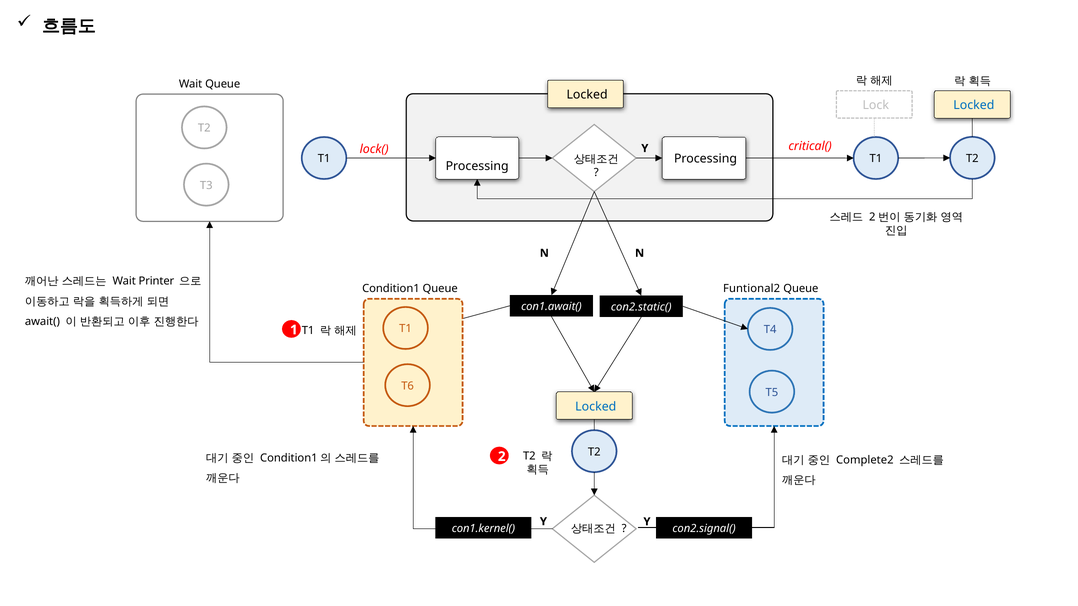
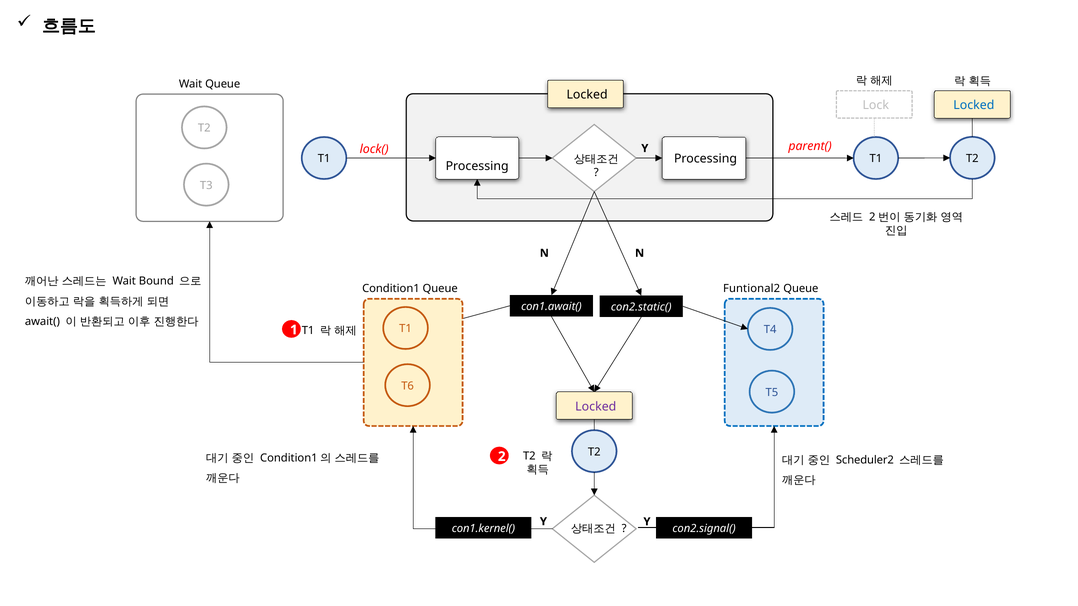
critical(: critical( -> parent(
Printer: Printer -> Bound
Locked at (596, 407) colour: blue -> purple
Complete2: Complete2 -> Scheduler2
